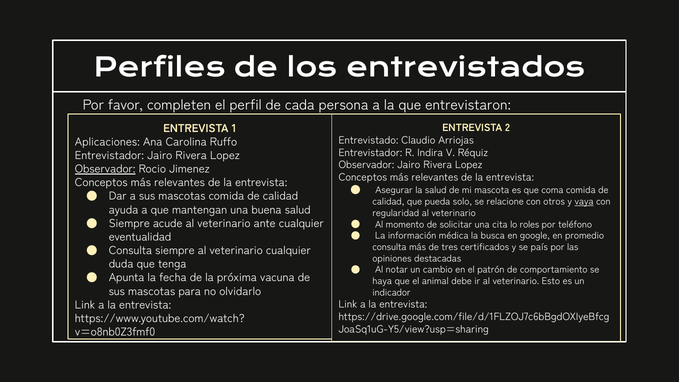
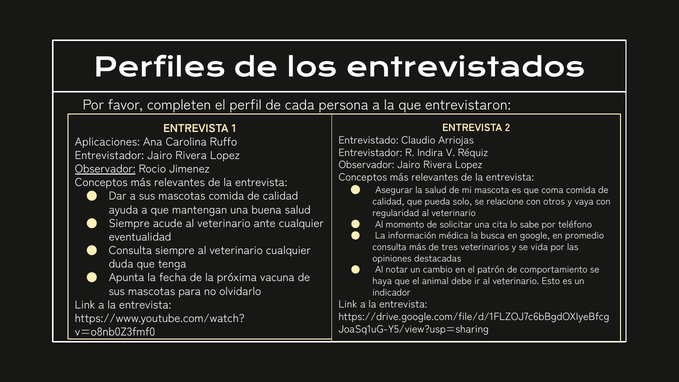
vaya underline: present -> none
roles: roles -> sabe
certificados: certificados -> veterinarios
país: país -> vida
